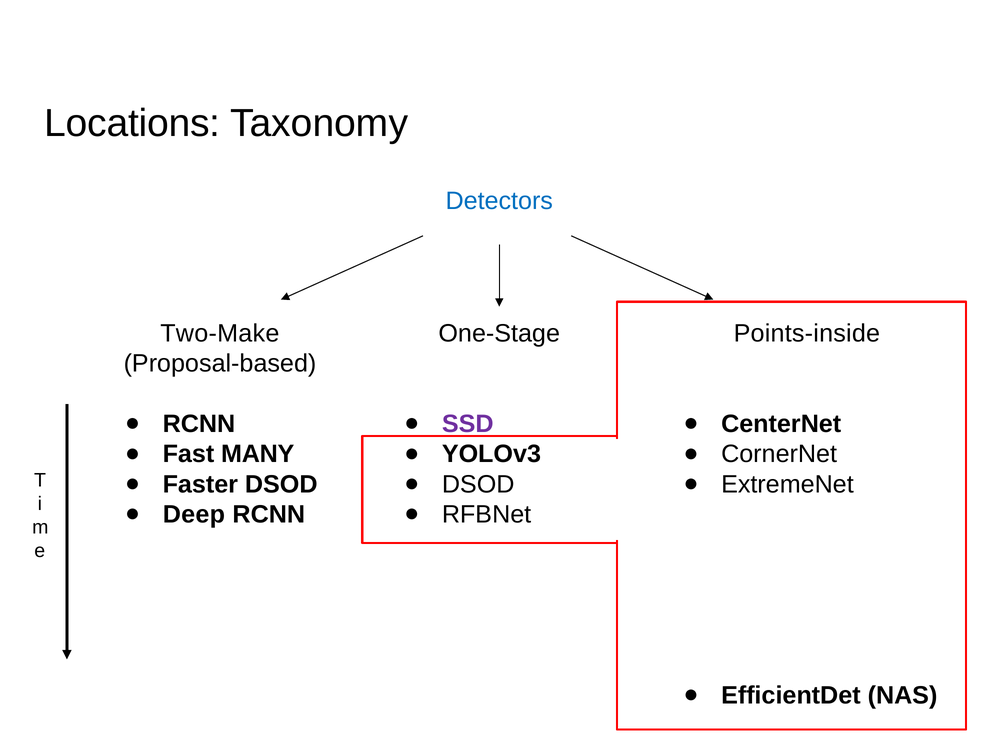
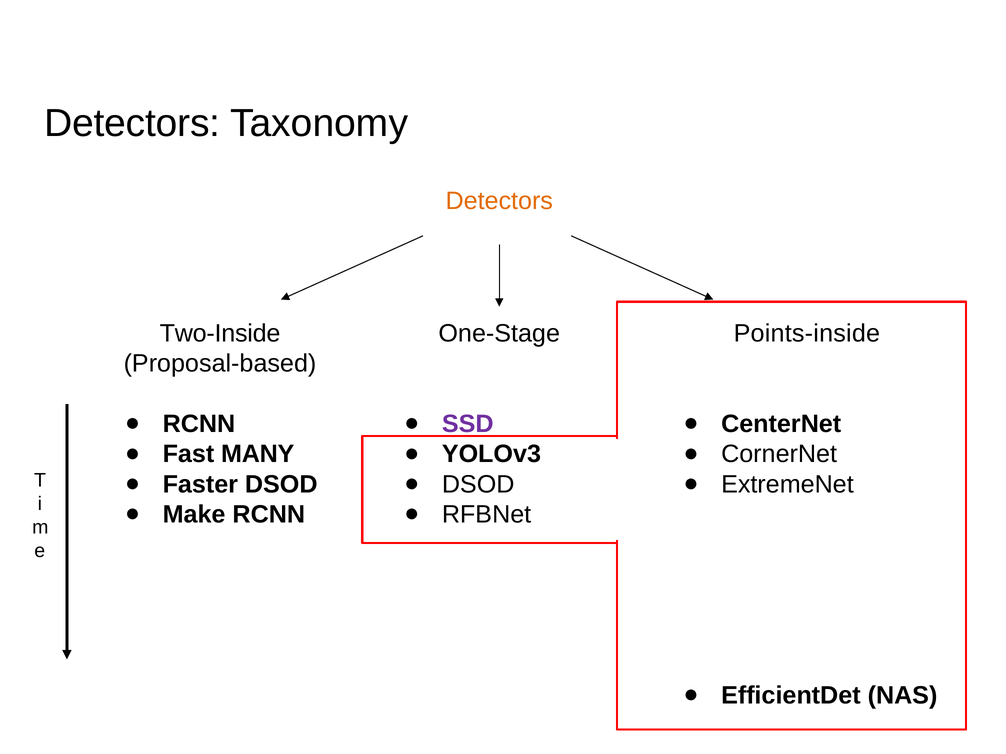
Locations at (132, 123): Locations -> Detectors
Detectors at (499, 201) colour: blue -> orange
Two-Make: Two-Make -> Two-Inside
Deep: Deep -> Make
